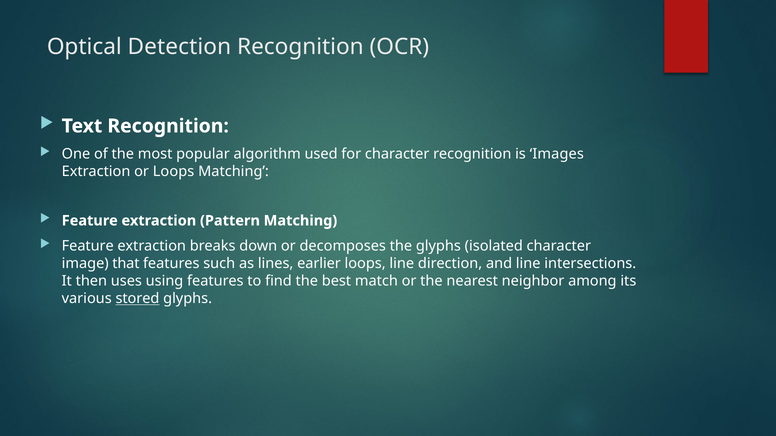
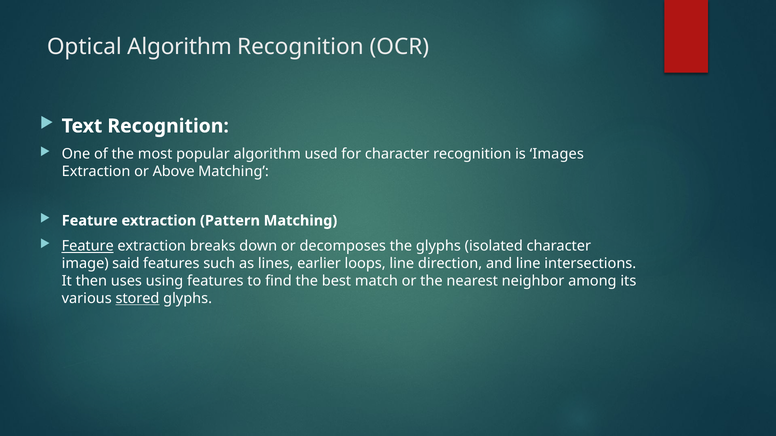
Optical Detection: Detection -> Algorithm
or Loops: Loops -> Above
Feature at (88, 246) underline: none -> present
that: that -> said
